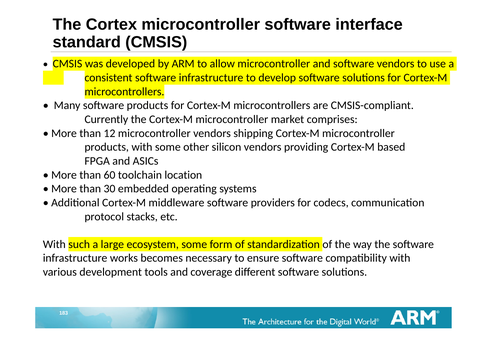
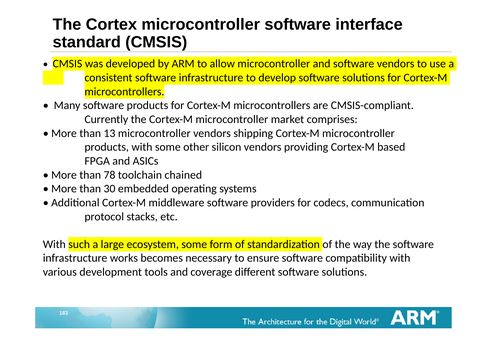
12: 12 -> 13
60: 60 -> 78
location: location -> chained
